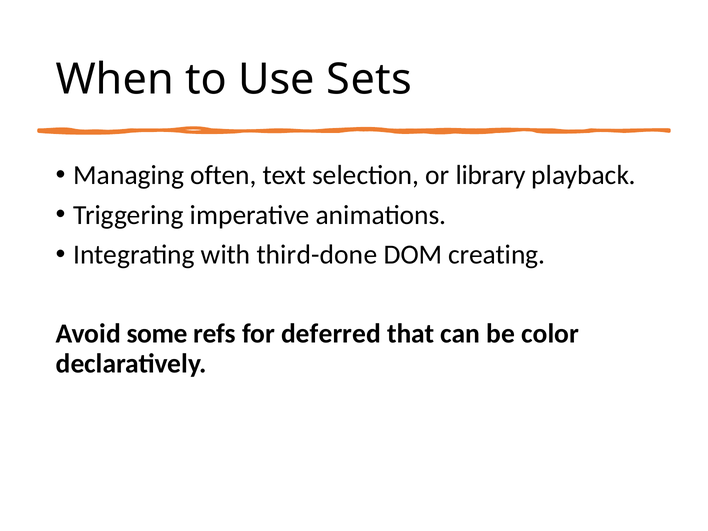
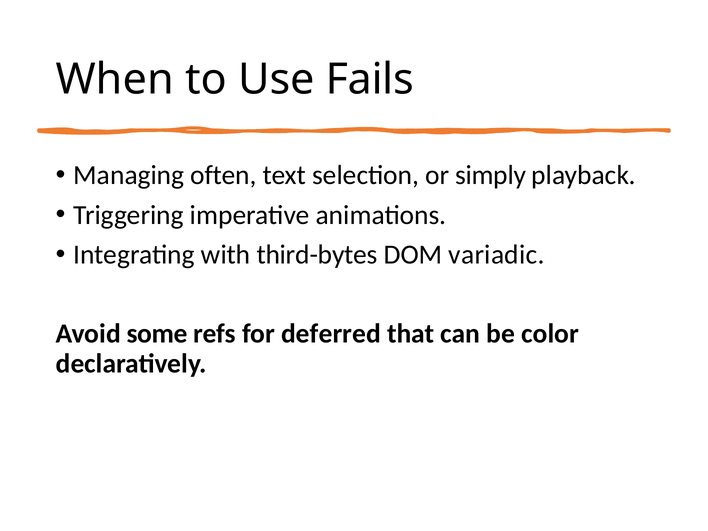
Sets: Sets -> Fails
library: library -> simply
third-done: third-done -> third-bytes
creating: creating -> variadic
